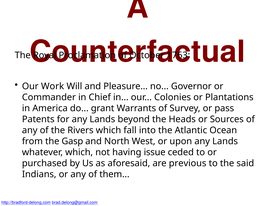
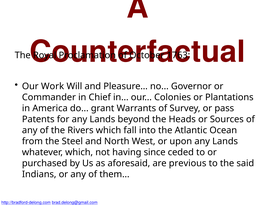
Gasp: Gasp -> Steel
issue: issue -> since
